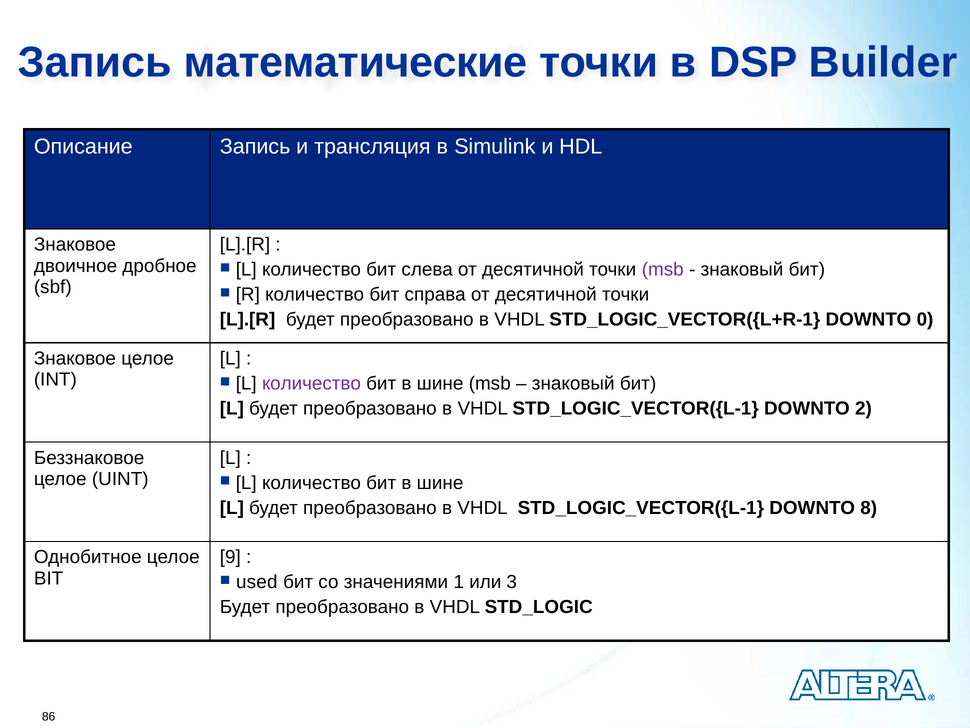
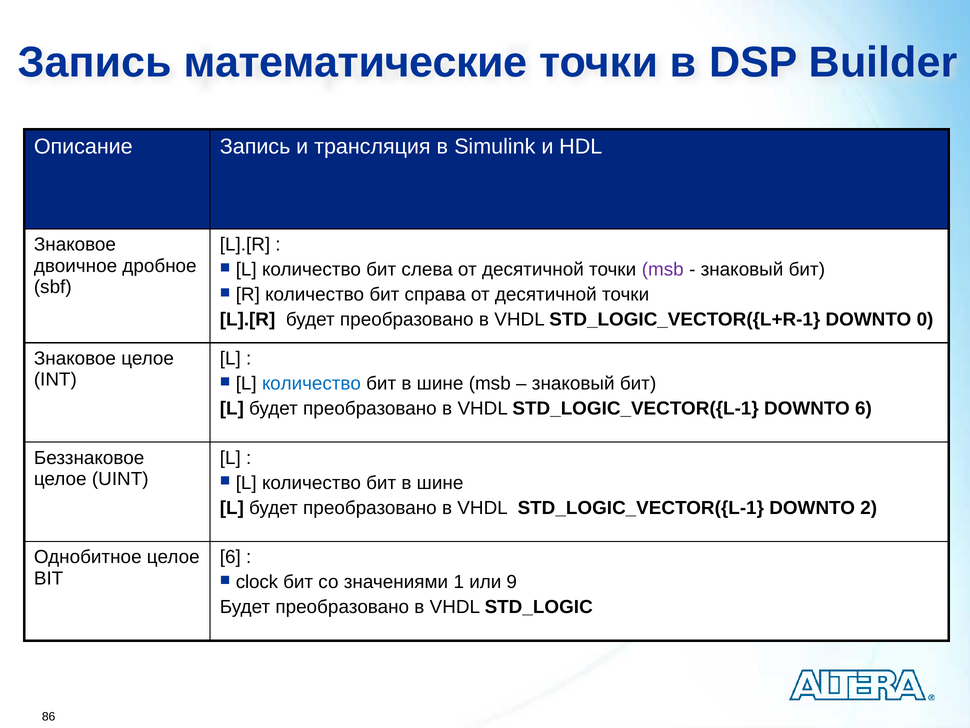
количество at (311, 383) colour: purple -> blue
DOWNTO 2: 2 -> 6
8: 8 -> 2
9 at (230, 557): 9 -> 6
used: used -> clock
3: 3 -> 9
